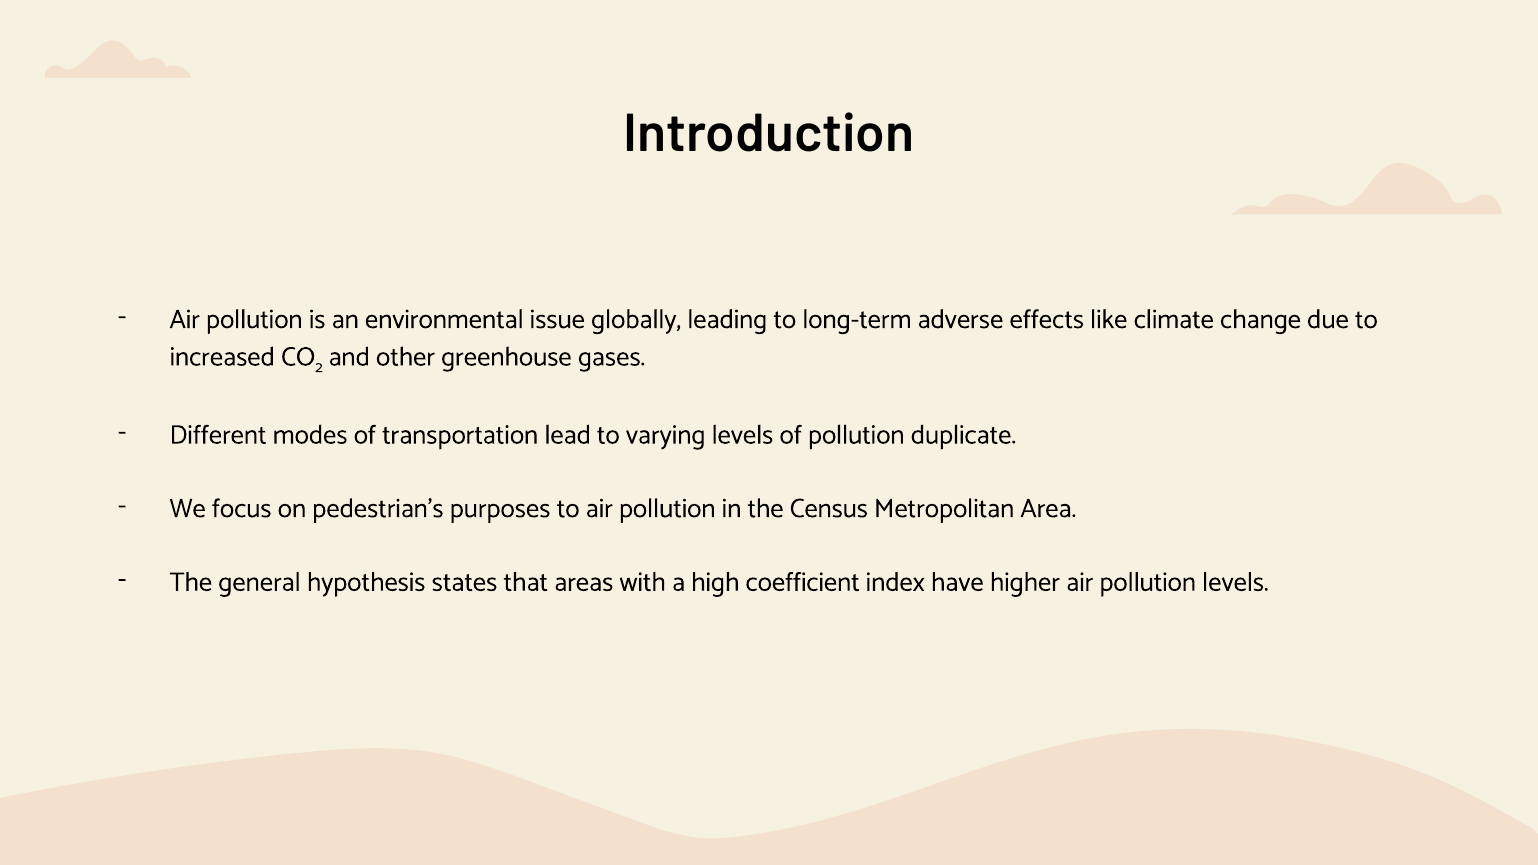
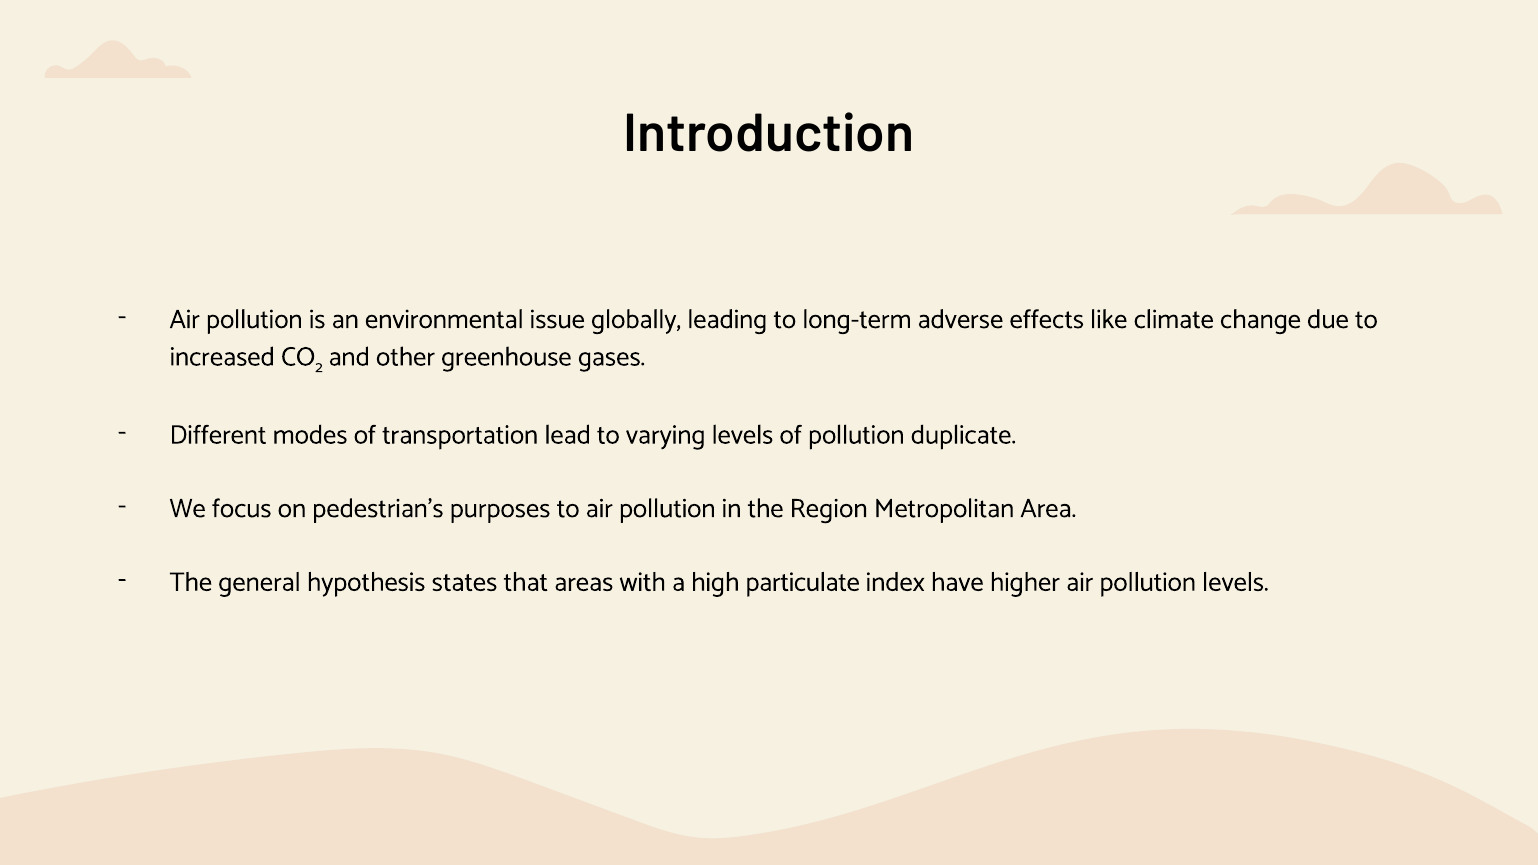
Census: Census -> Region
coefficient: coefficient -> particulate
